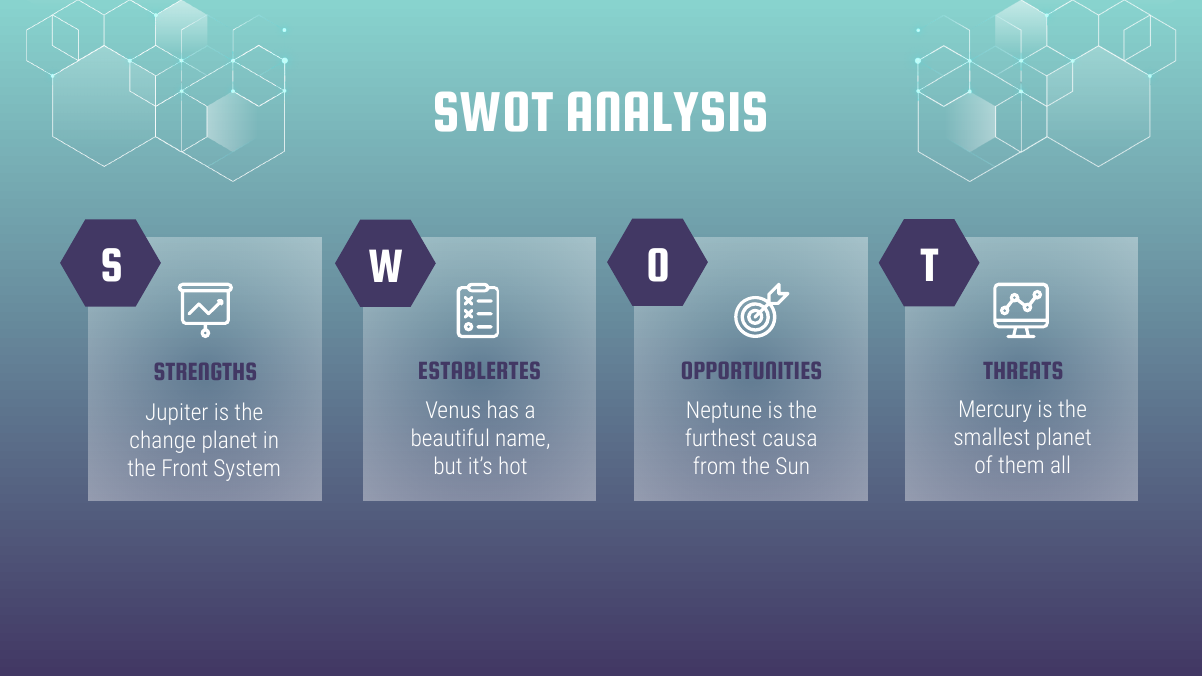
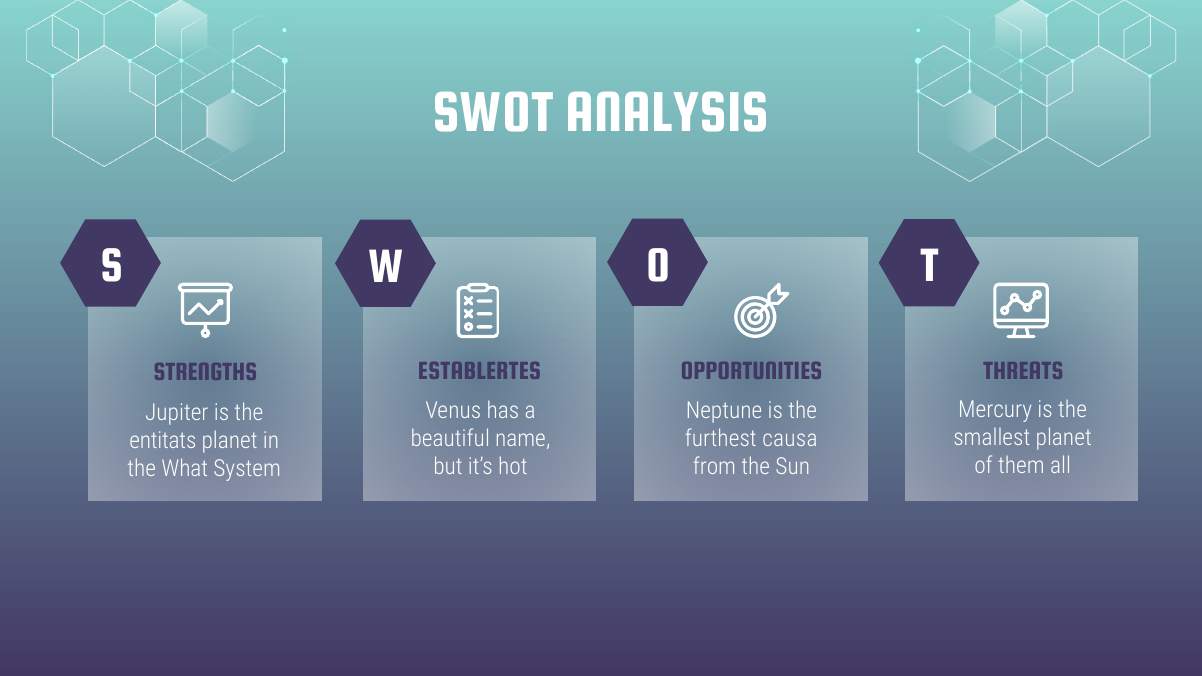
change: change -> entitats
Front: Front -> What
